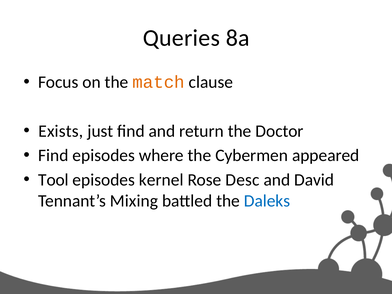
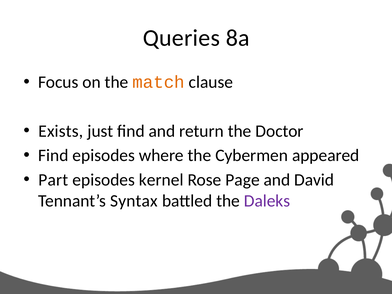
Tool: Tool -> Part
Desc: Desc -> Page
Mixing: Mixing -> Syntax
Daleks colour: blue -> purple
